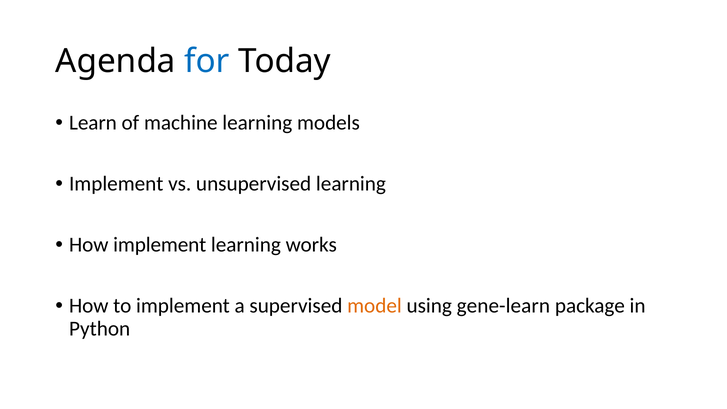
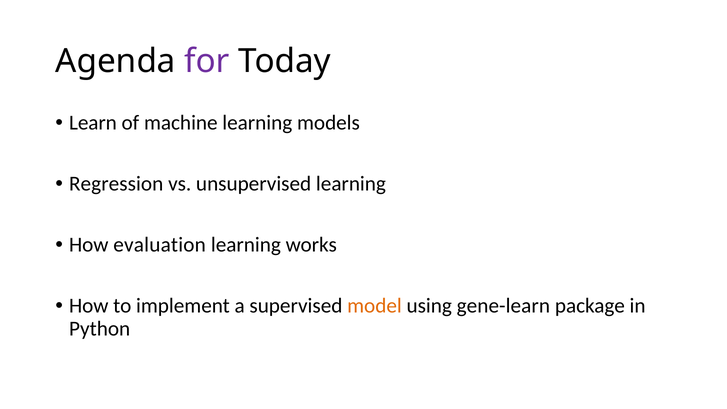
for colour: blue -> purple
Implement at (116, 184): Implement -> Regression
How implement: implement -> evaluation
